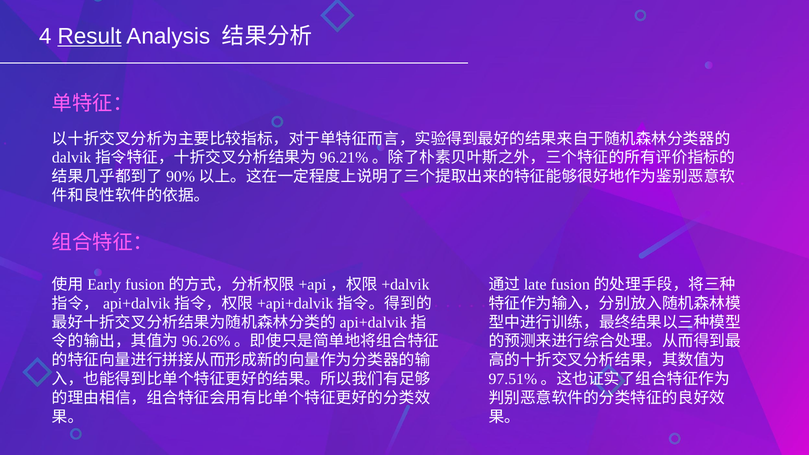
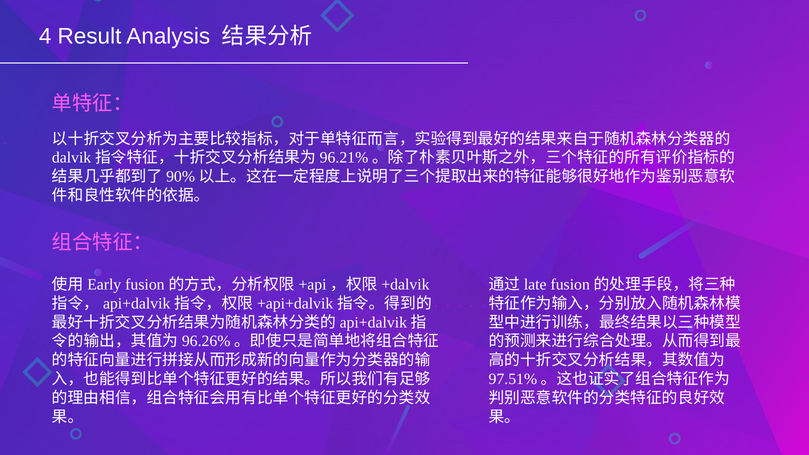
Result underline: present -> none
